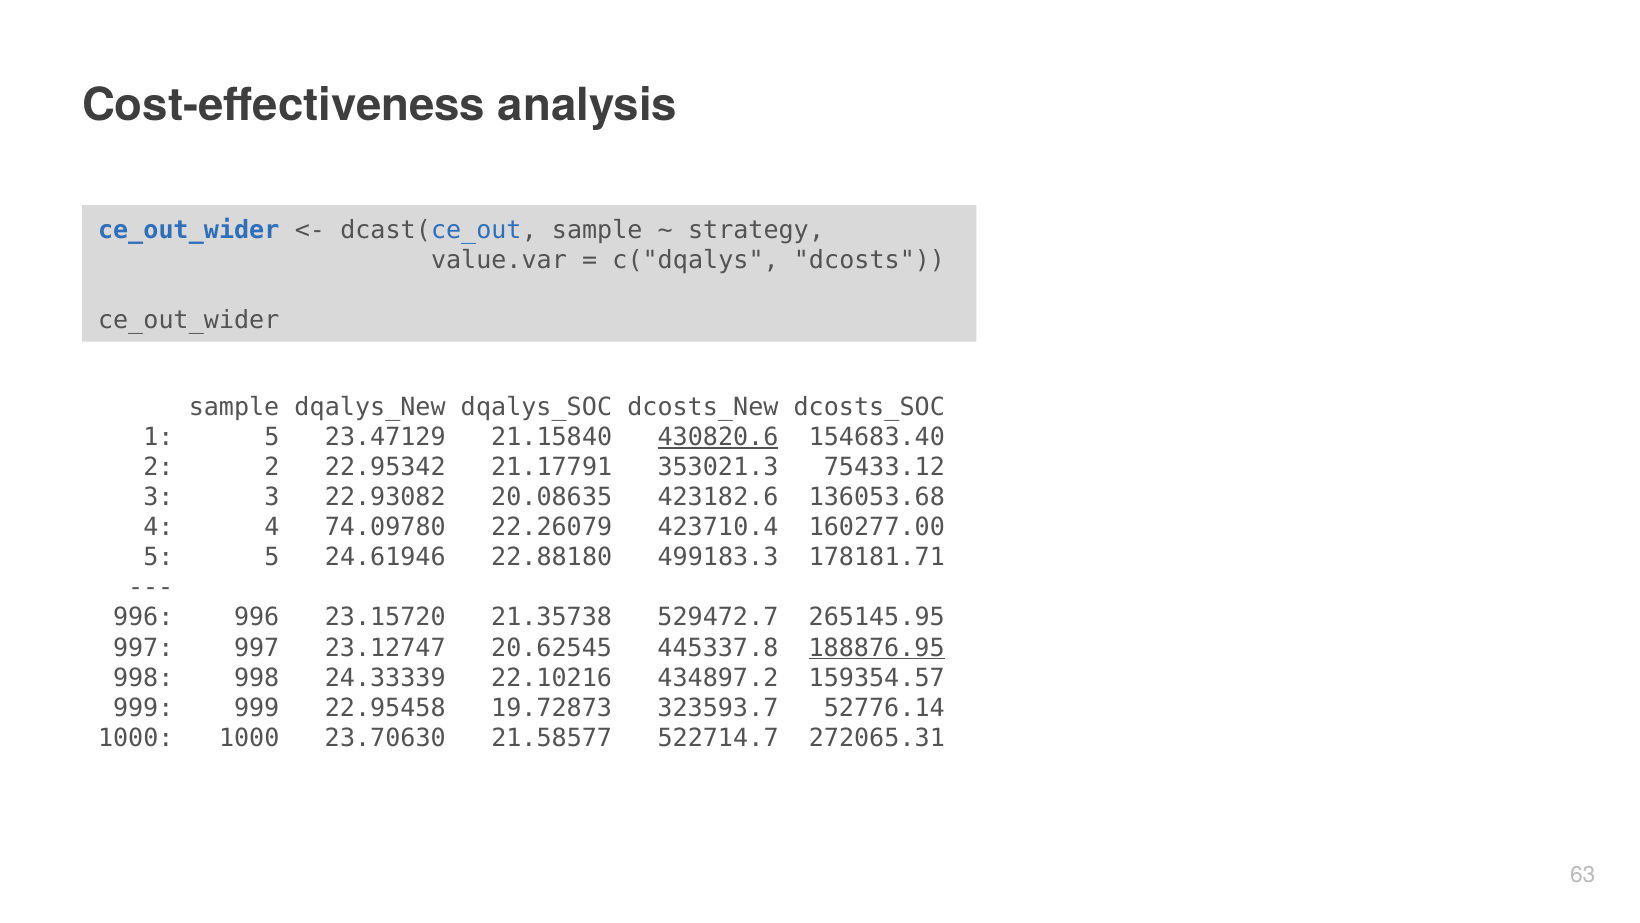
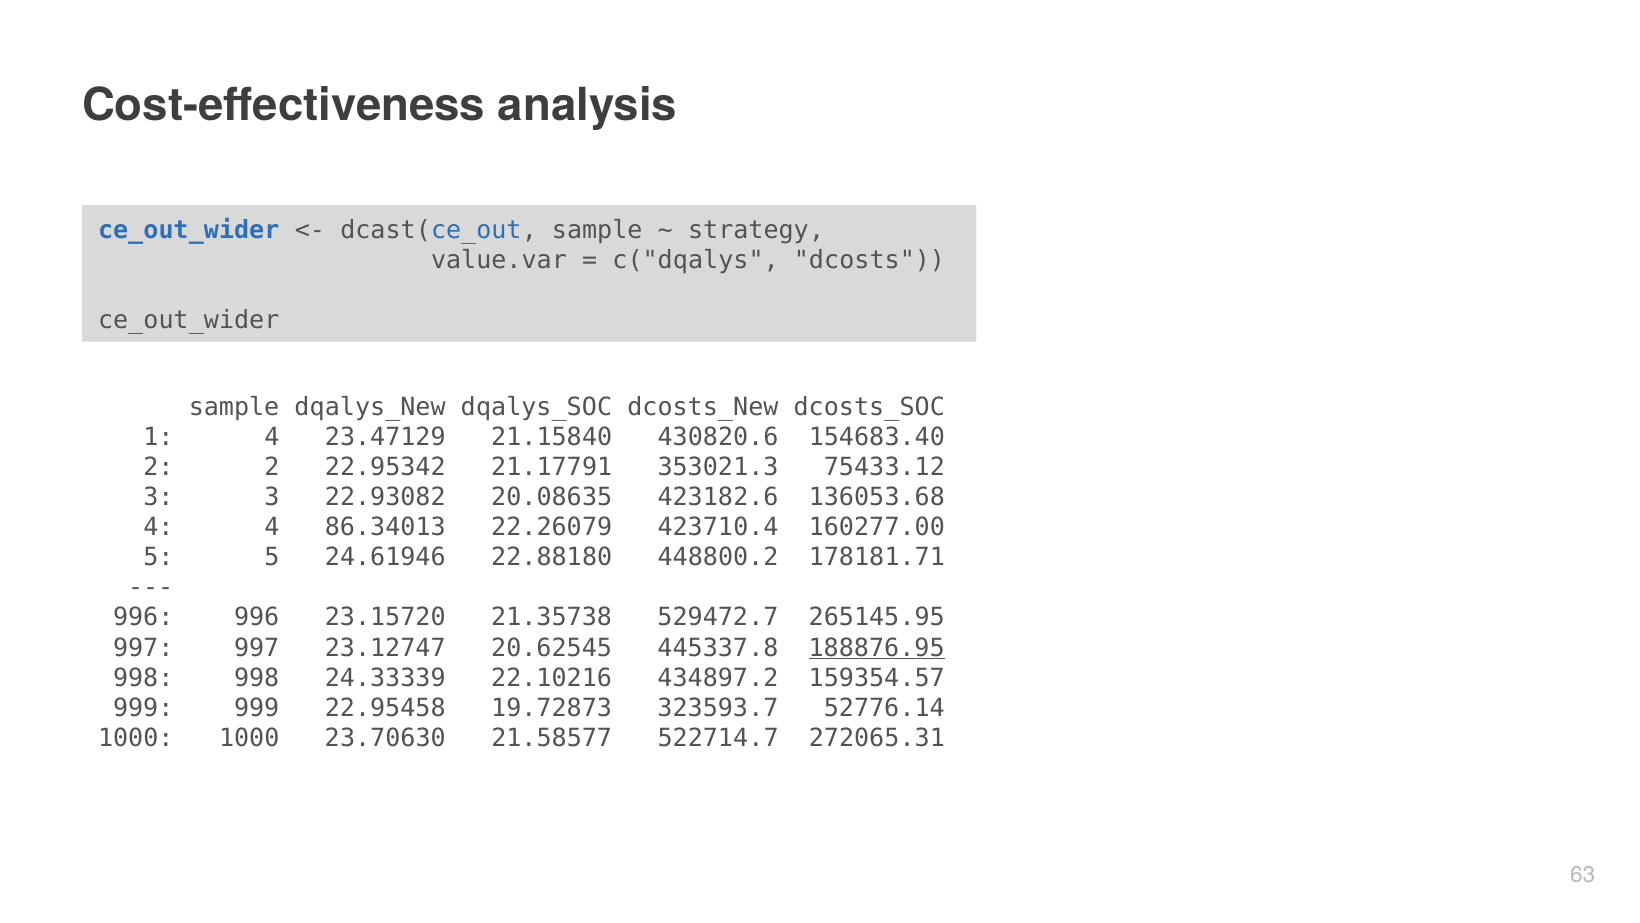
1 5: 5 -> 4
430820.6 underline: present -> none
74.09780: 74.09780 -> 86.34013
499183.3: 499183.3 -> 448800.2
